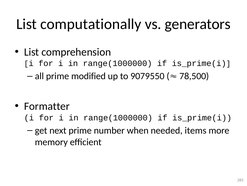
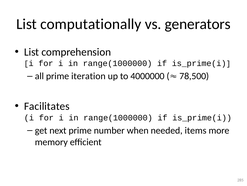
modified: modified -> iteration
9079550: 9079550 -> 4000000
Formatter: Formatter -> Facilitates
